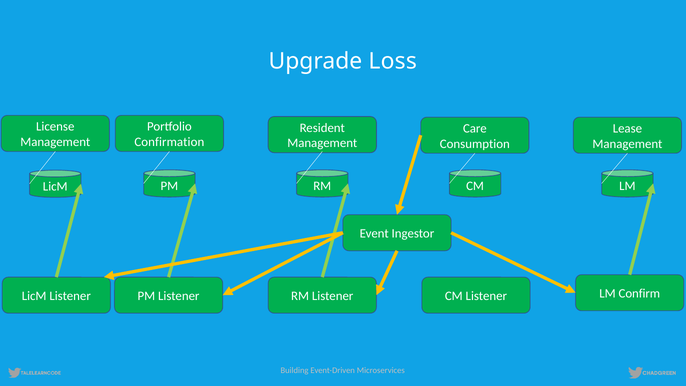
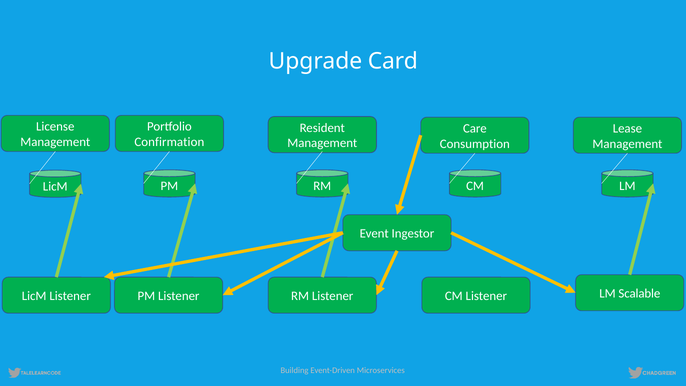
Loss: Loss -> Card
Confirm: Confirm -> Scalable
